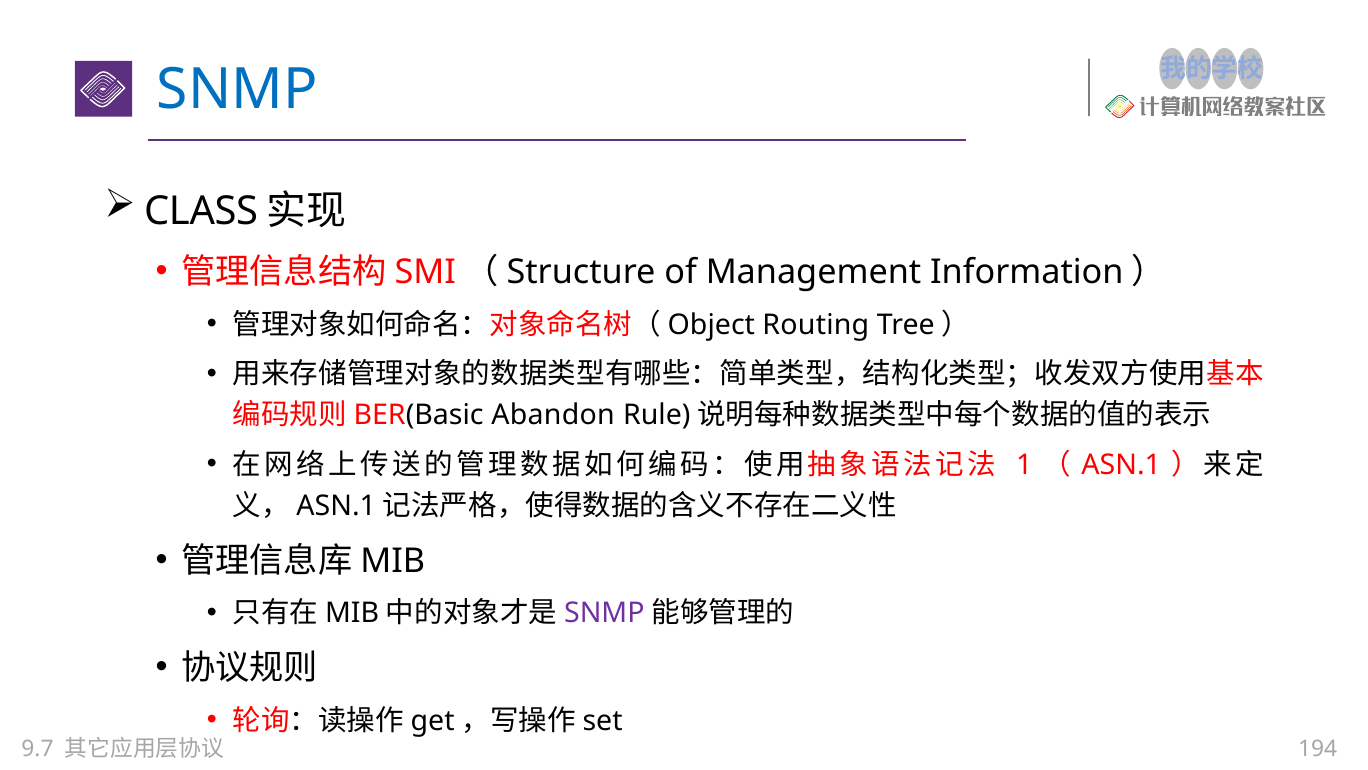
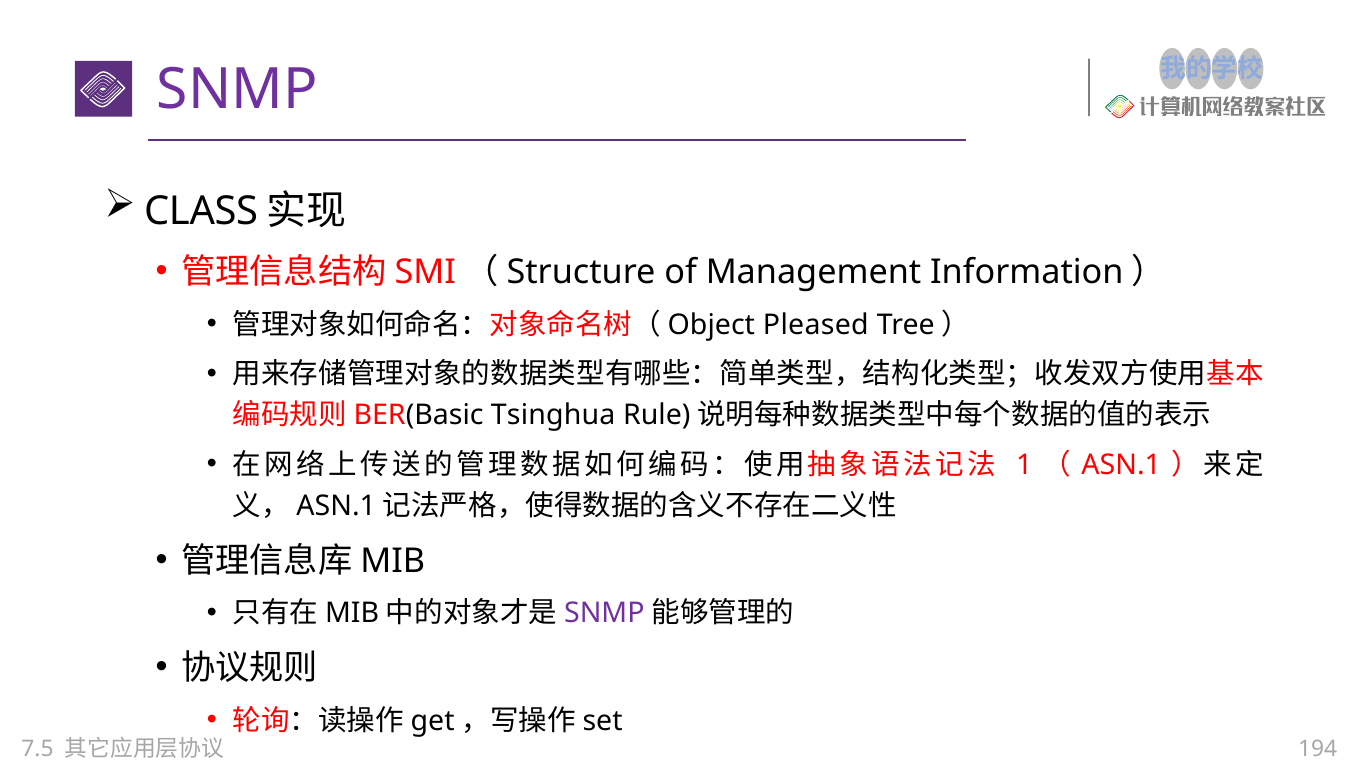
SNMP at (237, 90) colour: blue -> purple
Routing: Routing -> Pleased
Abandon: Abandon -> Tsinghua
9.7: 9.7 -> 7.5
